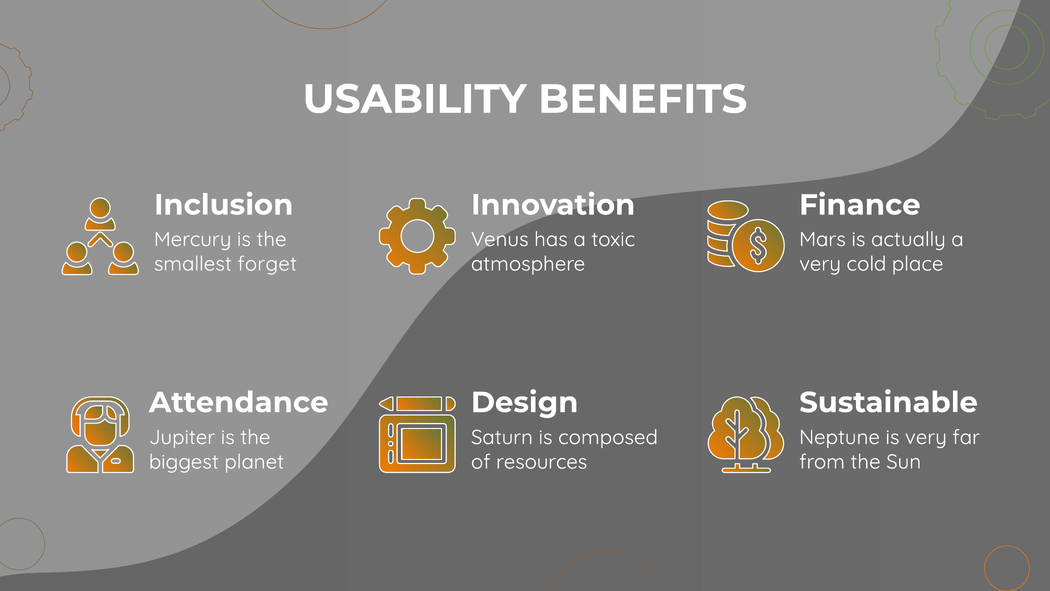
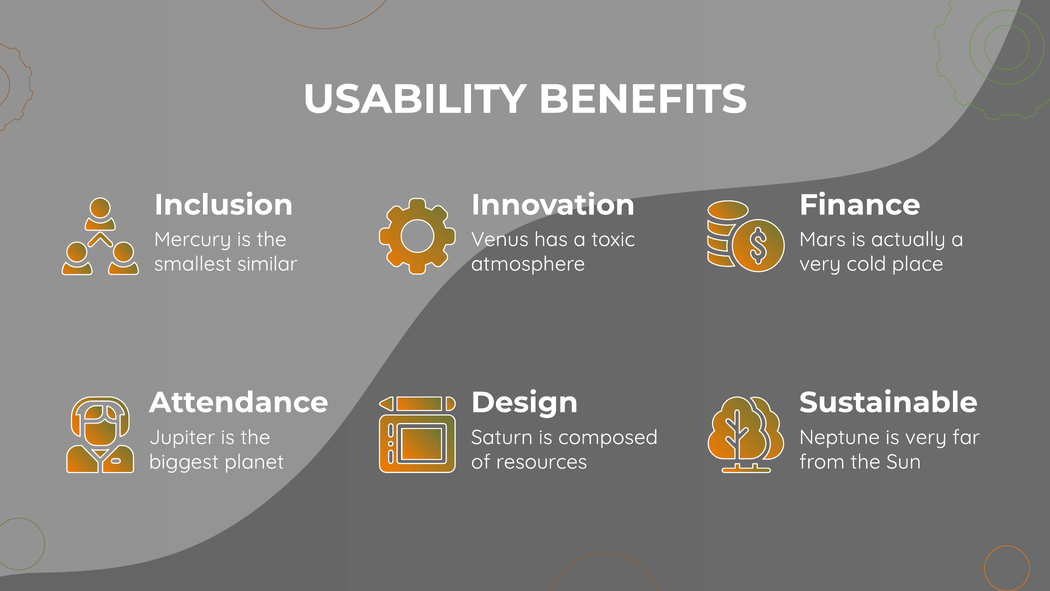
forget: forget -> similar
